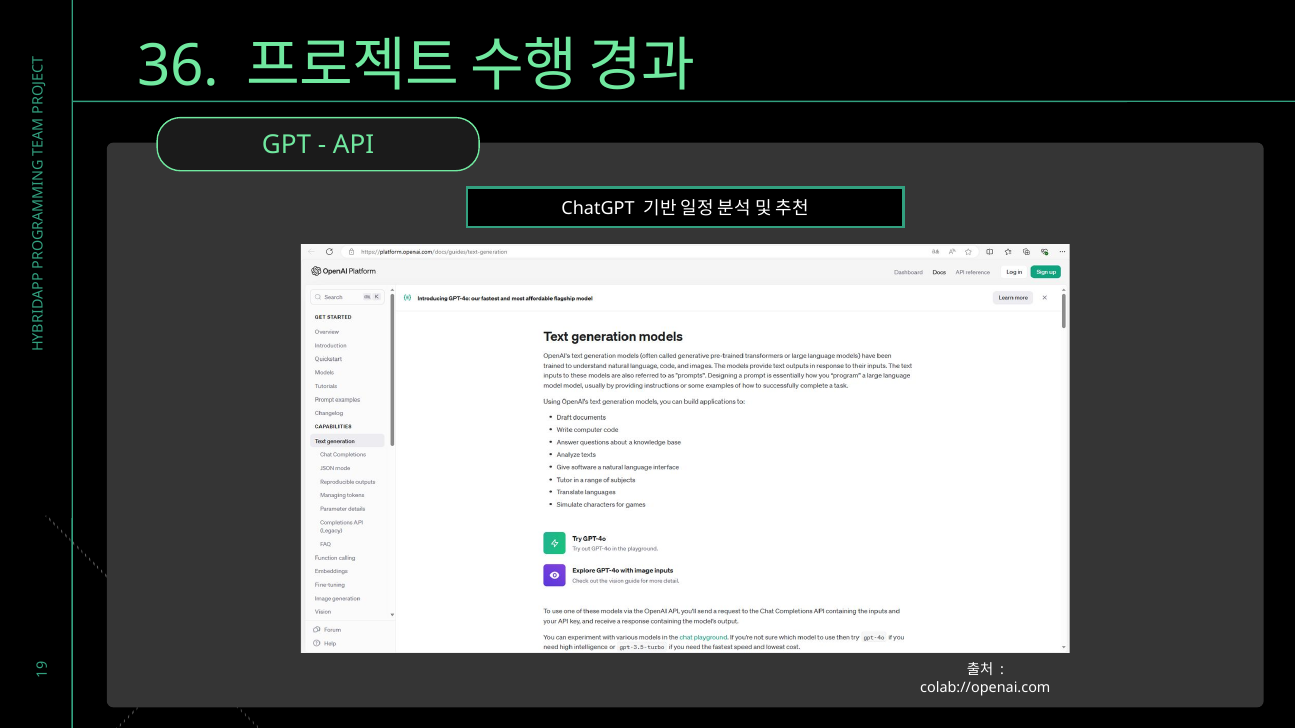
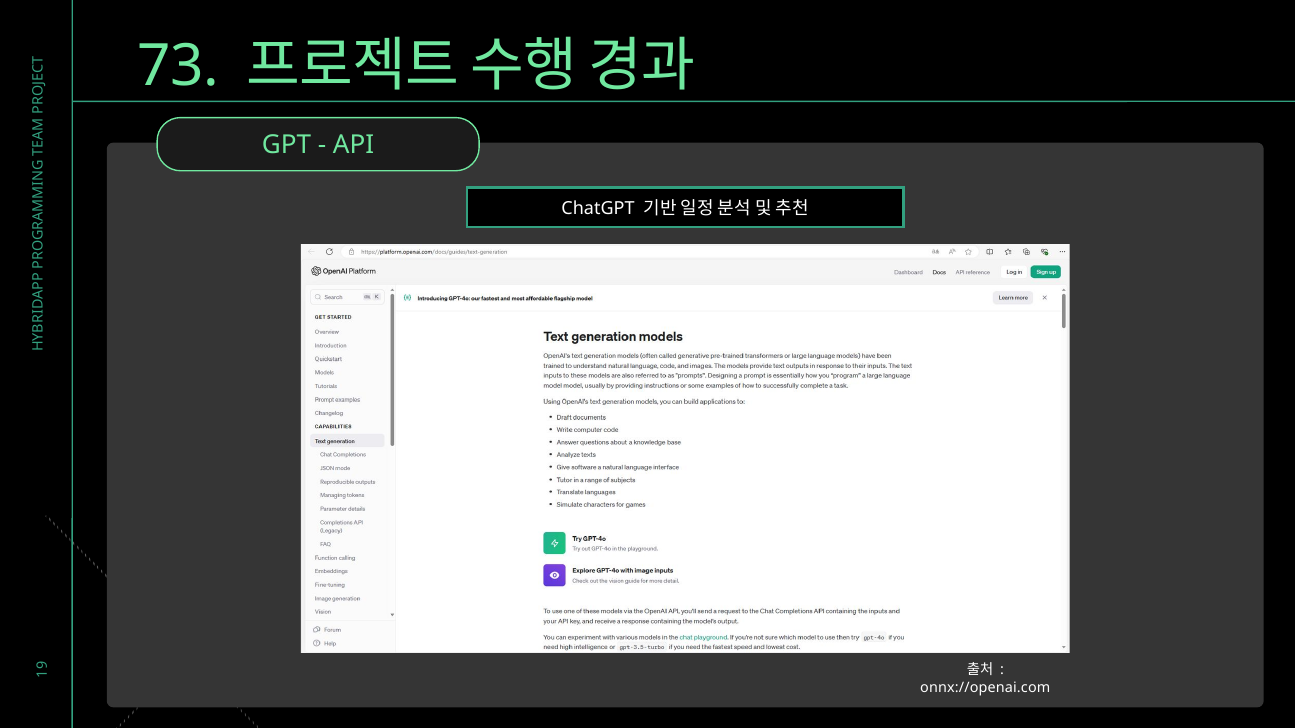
36: 36 -> 73
colab://openai.com: colab://openai.com -> onnx://openai.com
